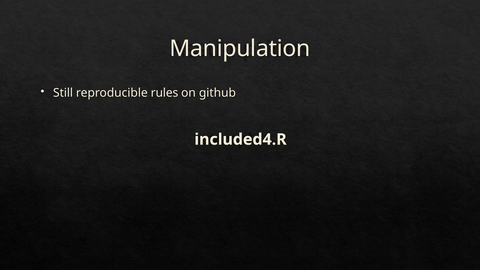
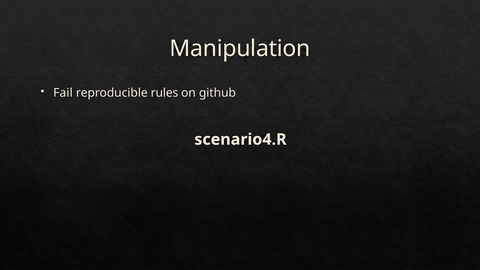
Still: Still -> Fail
included4.R: included4.R -> scenario4.R
